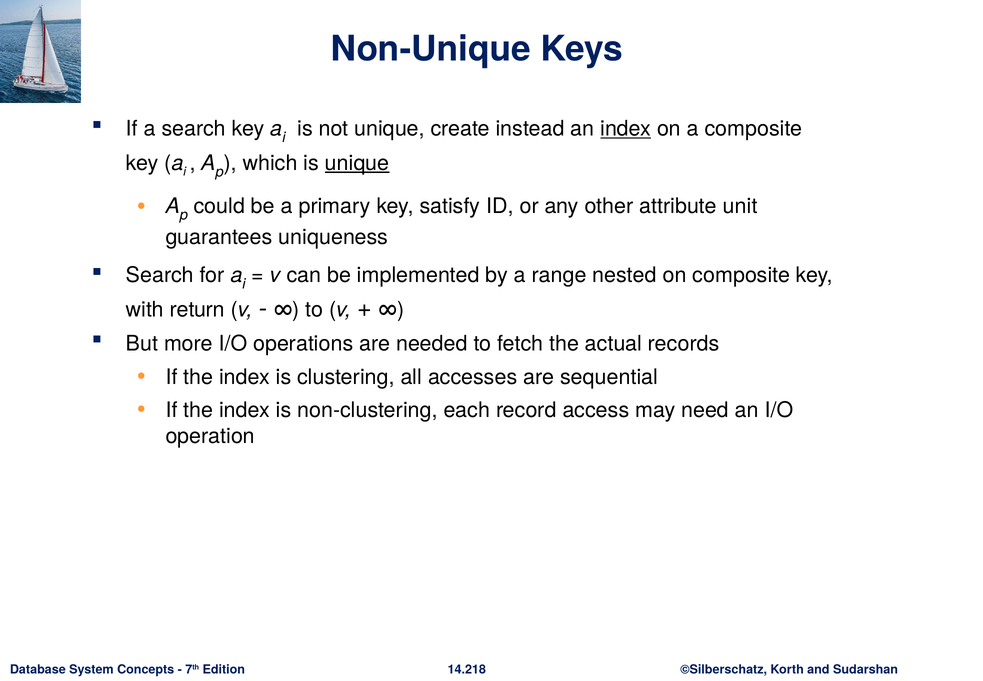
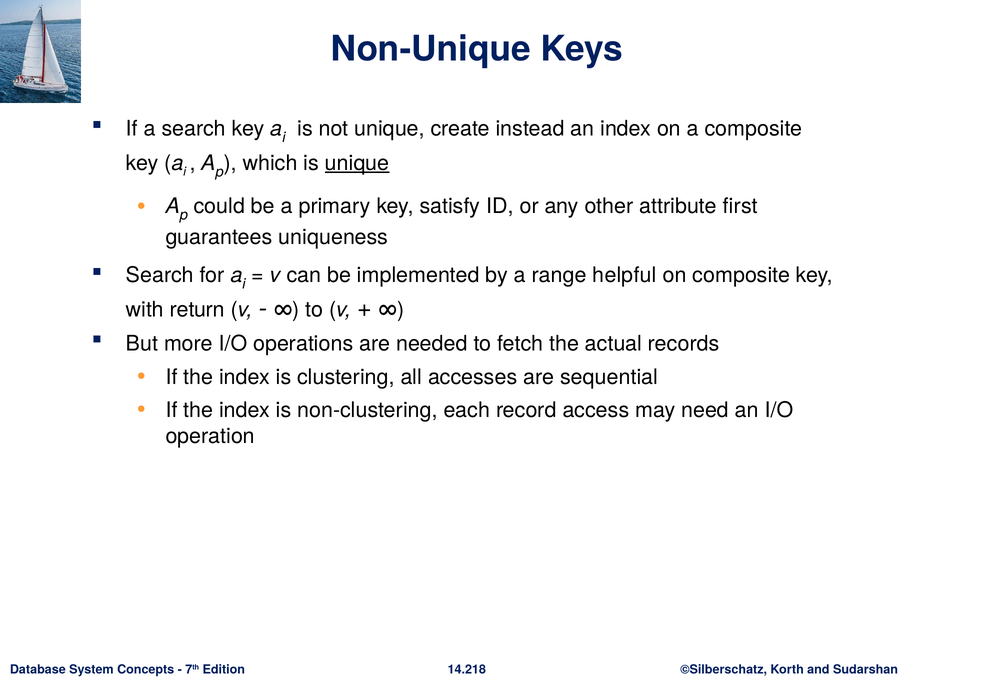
index at (626, 129) underline: present -> none
unit: unit -> first
nested: nested -> helpful
